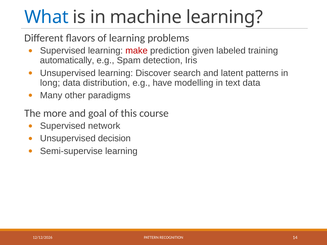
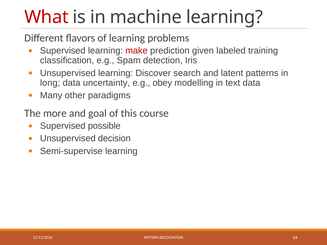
What colour: blue -> red
automatically: automatically -> classification
distribution: distribution -> uncertainty
have: have -> obey
network: network -> possible
